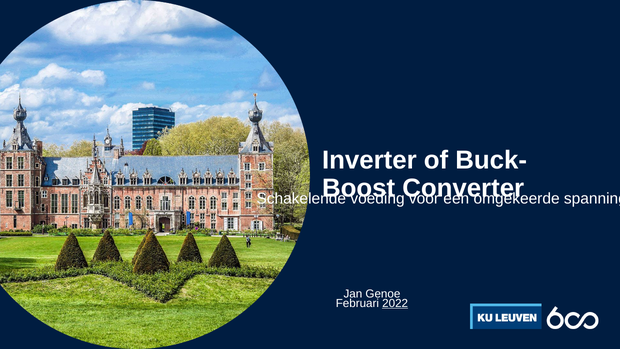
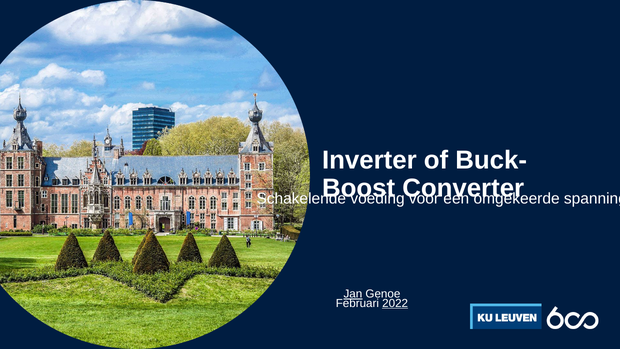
Jan underline: none -> present
